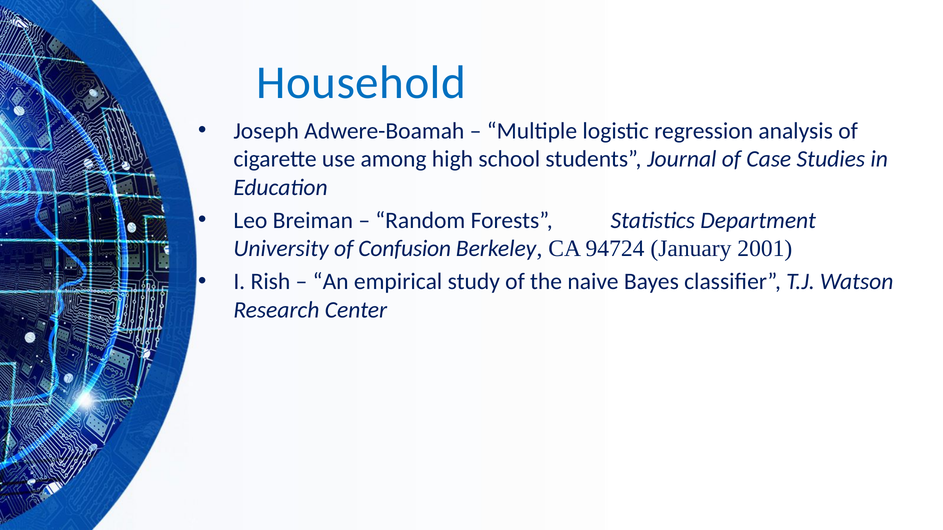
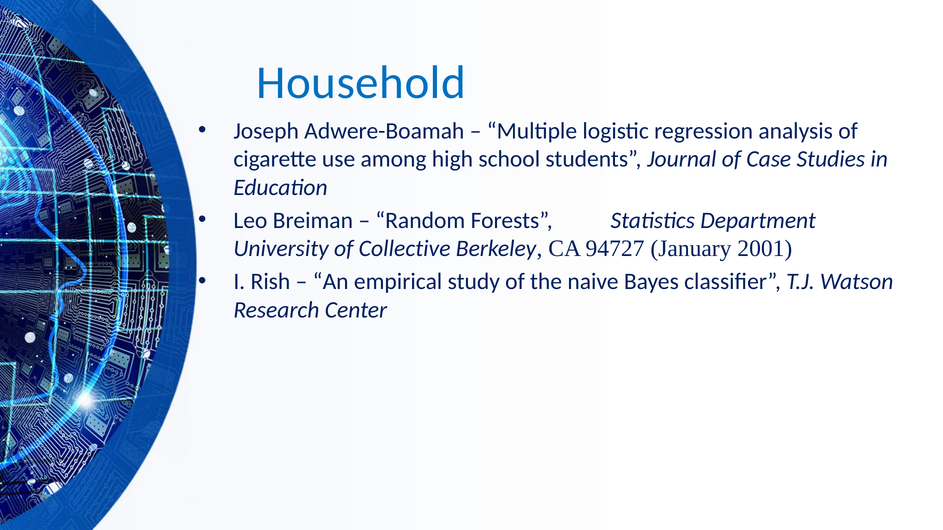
Confusion: Confusion -> Collective
94724: 94724 -> 94727
